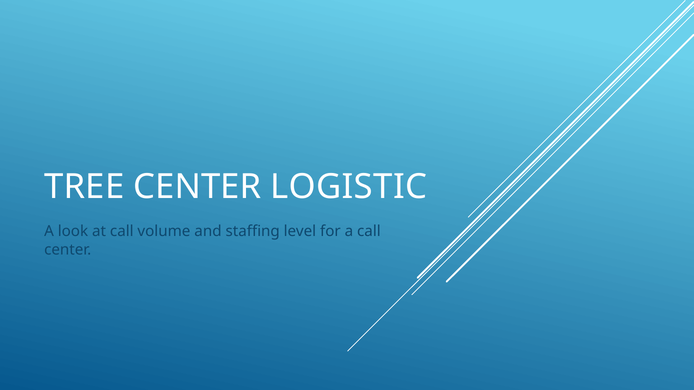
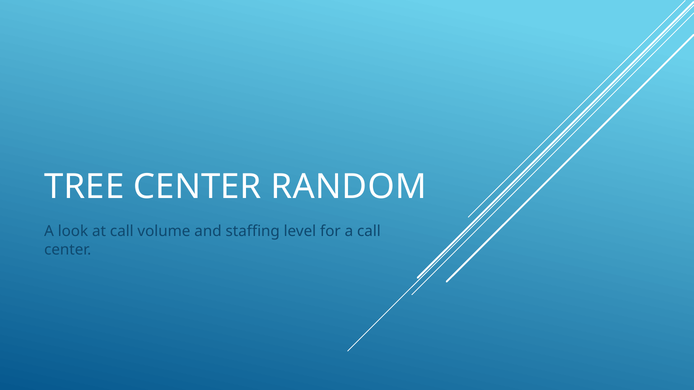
LOGISTIC: LOGISTIC -> RANDOM
